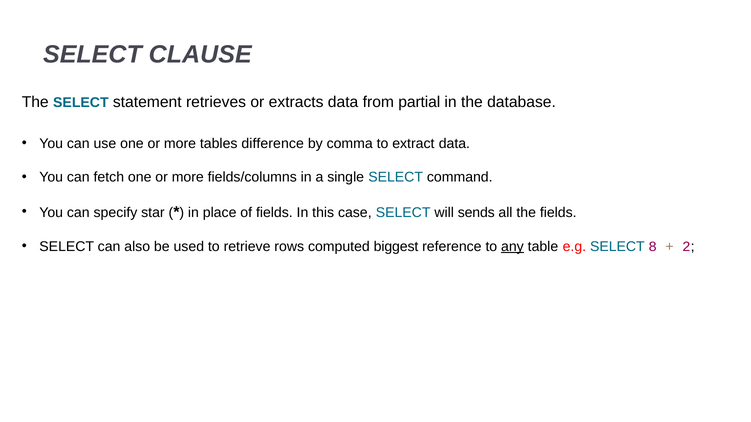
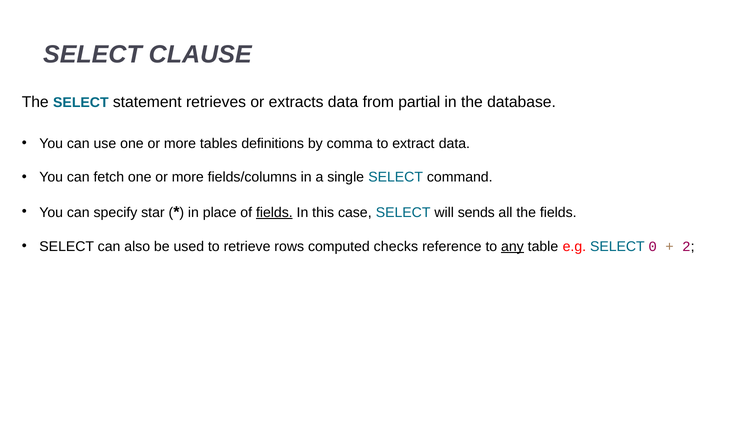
difference: difference -> definitions
fields at (274, 213) underline: none -> present
biggest: biggest -> checks
8: 8 -> 0
